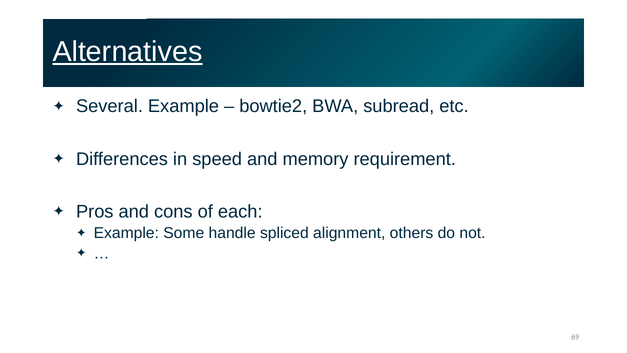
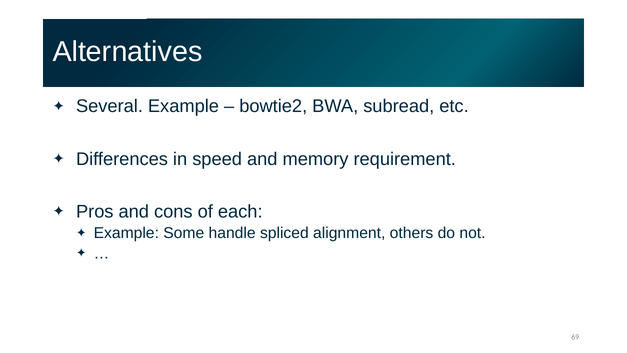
Alternatives underline: present -> none
